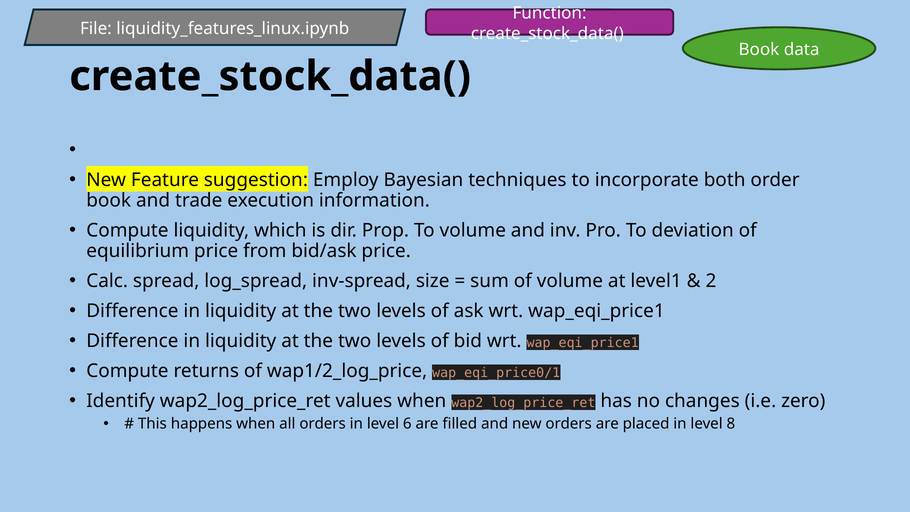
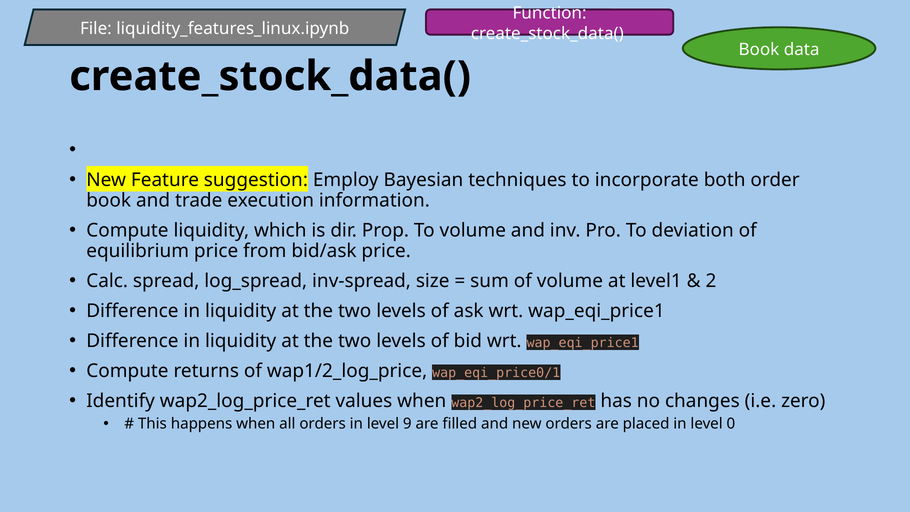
6: 6 -> 9
8: 8 -> 0
